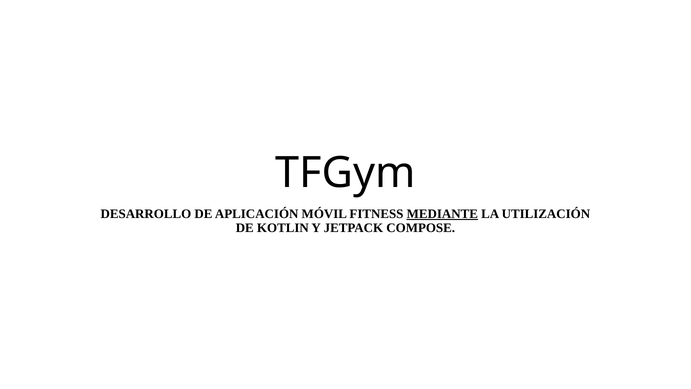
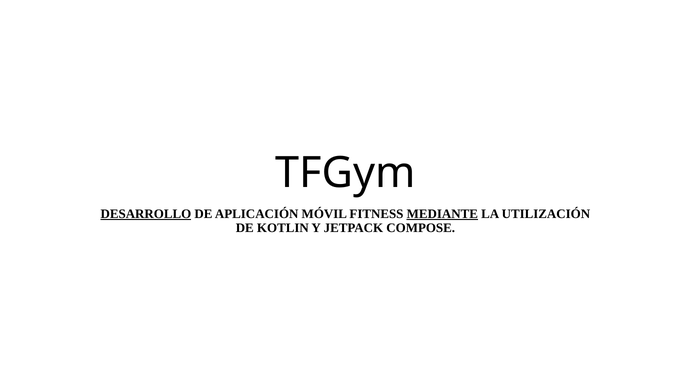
DESARROLLO underline: none -> present
